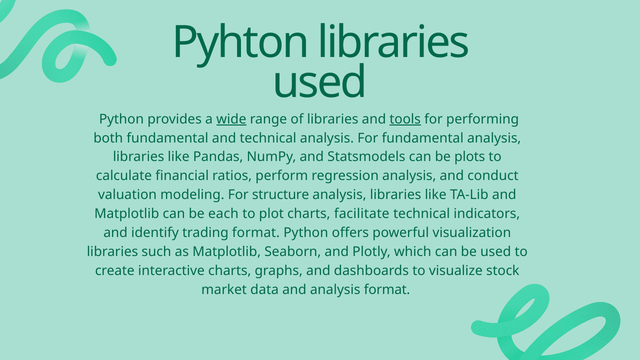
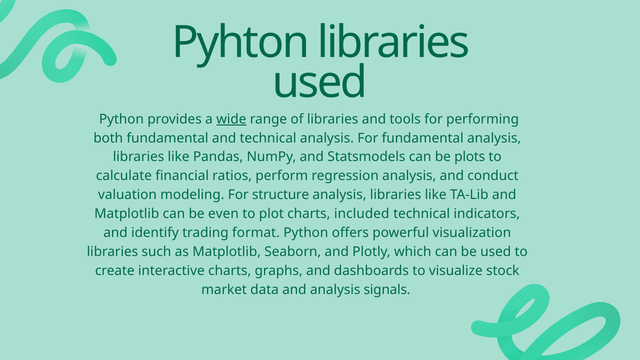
tools underline: present -> none
each: each -> even
facilitate: facilitate -> included
analysis format: format -> signals
